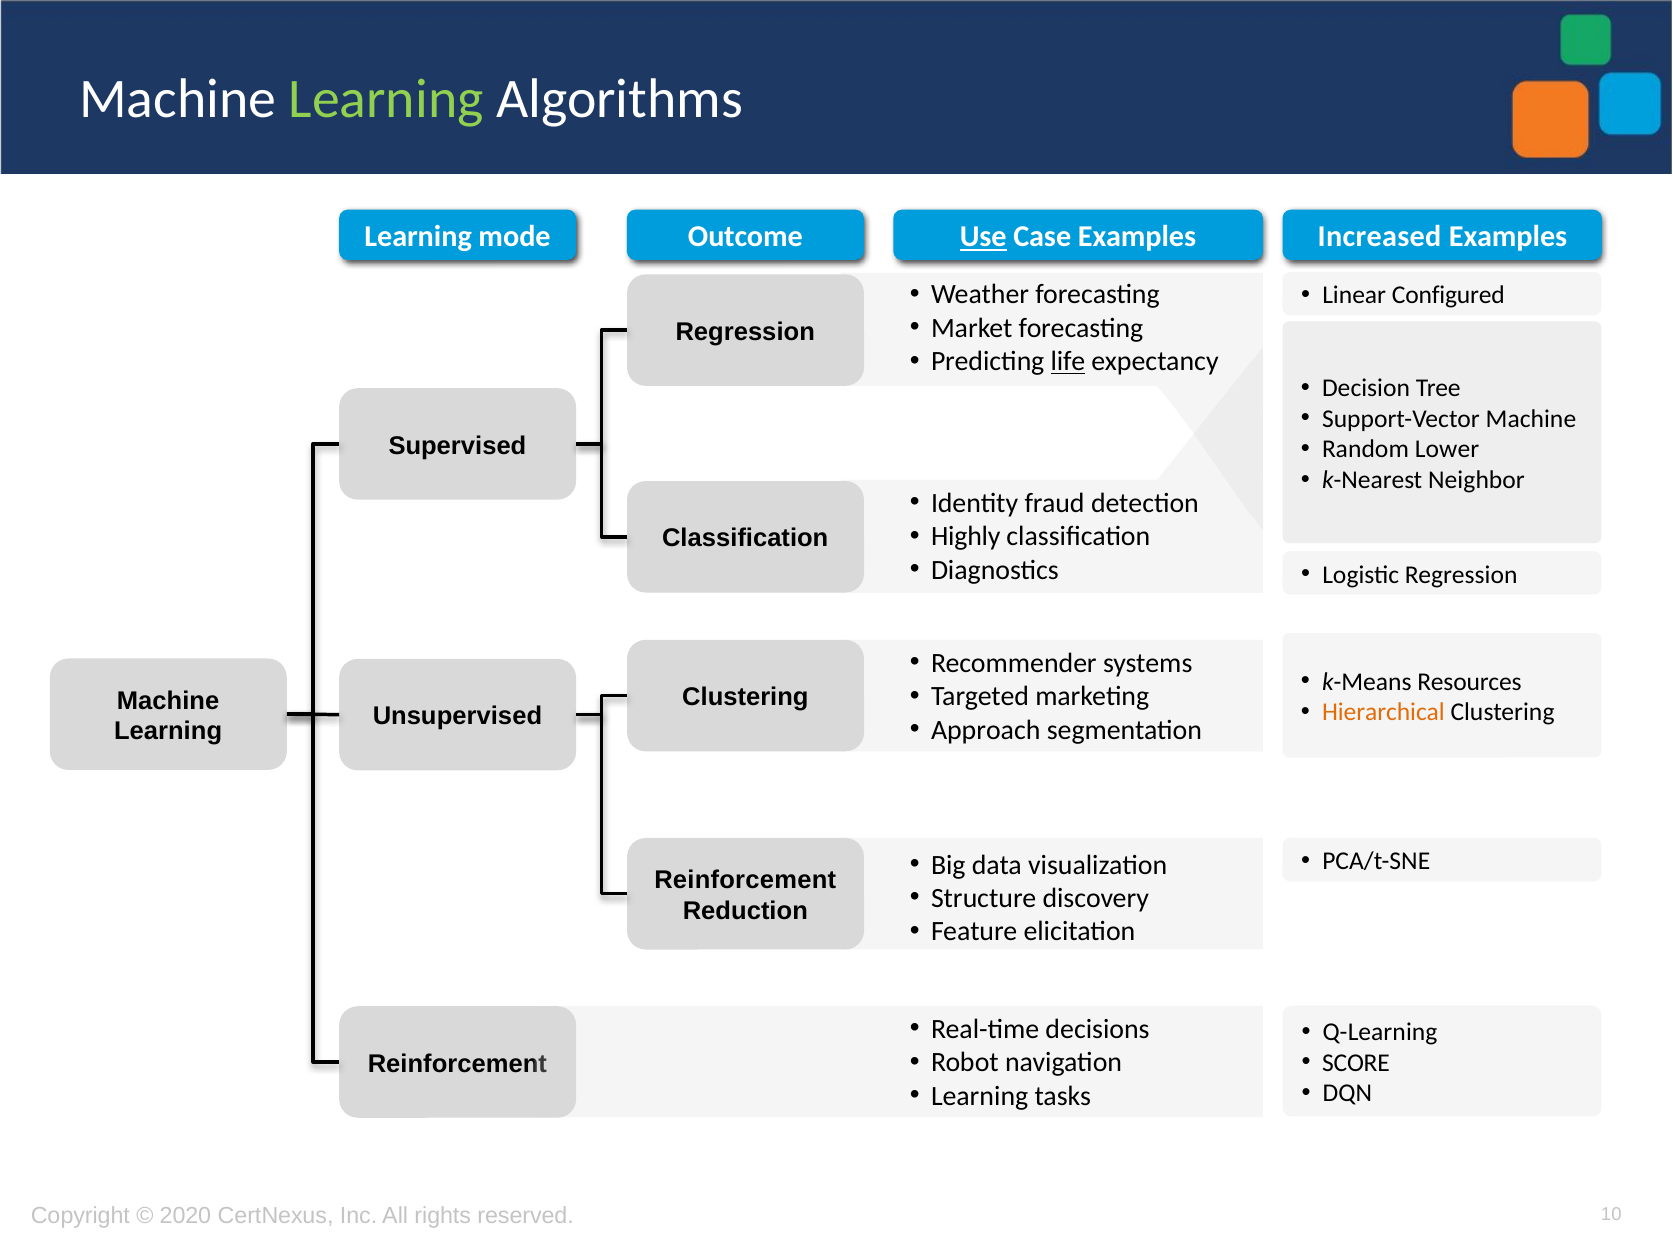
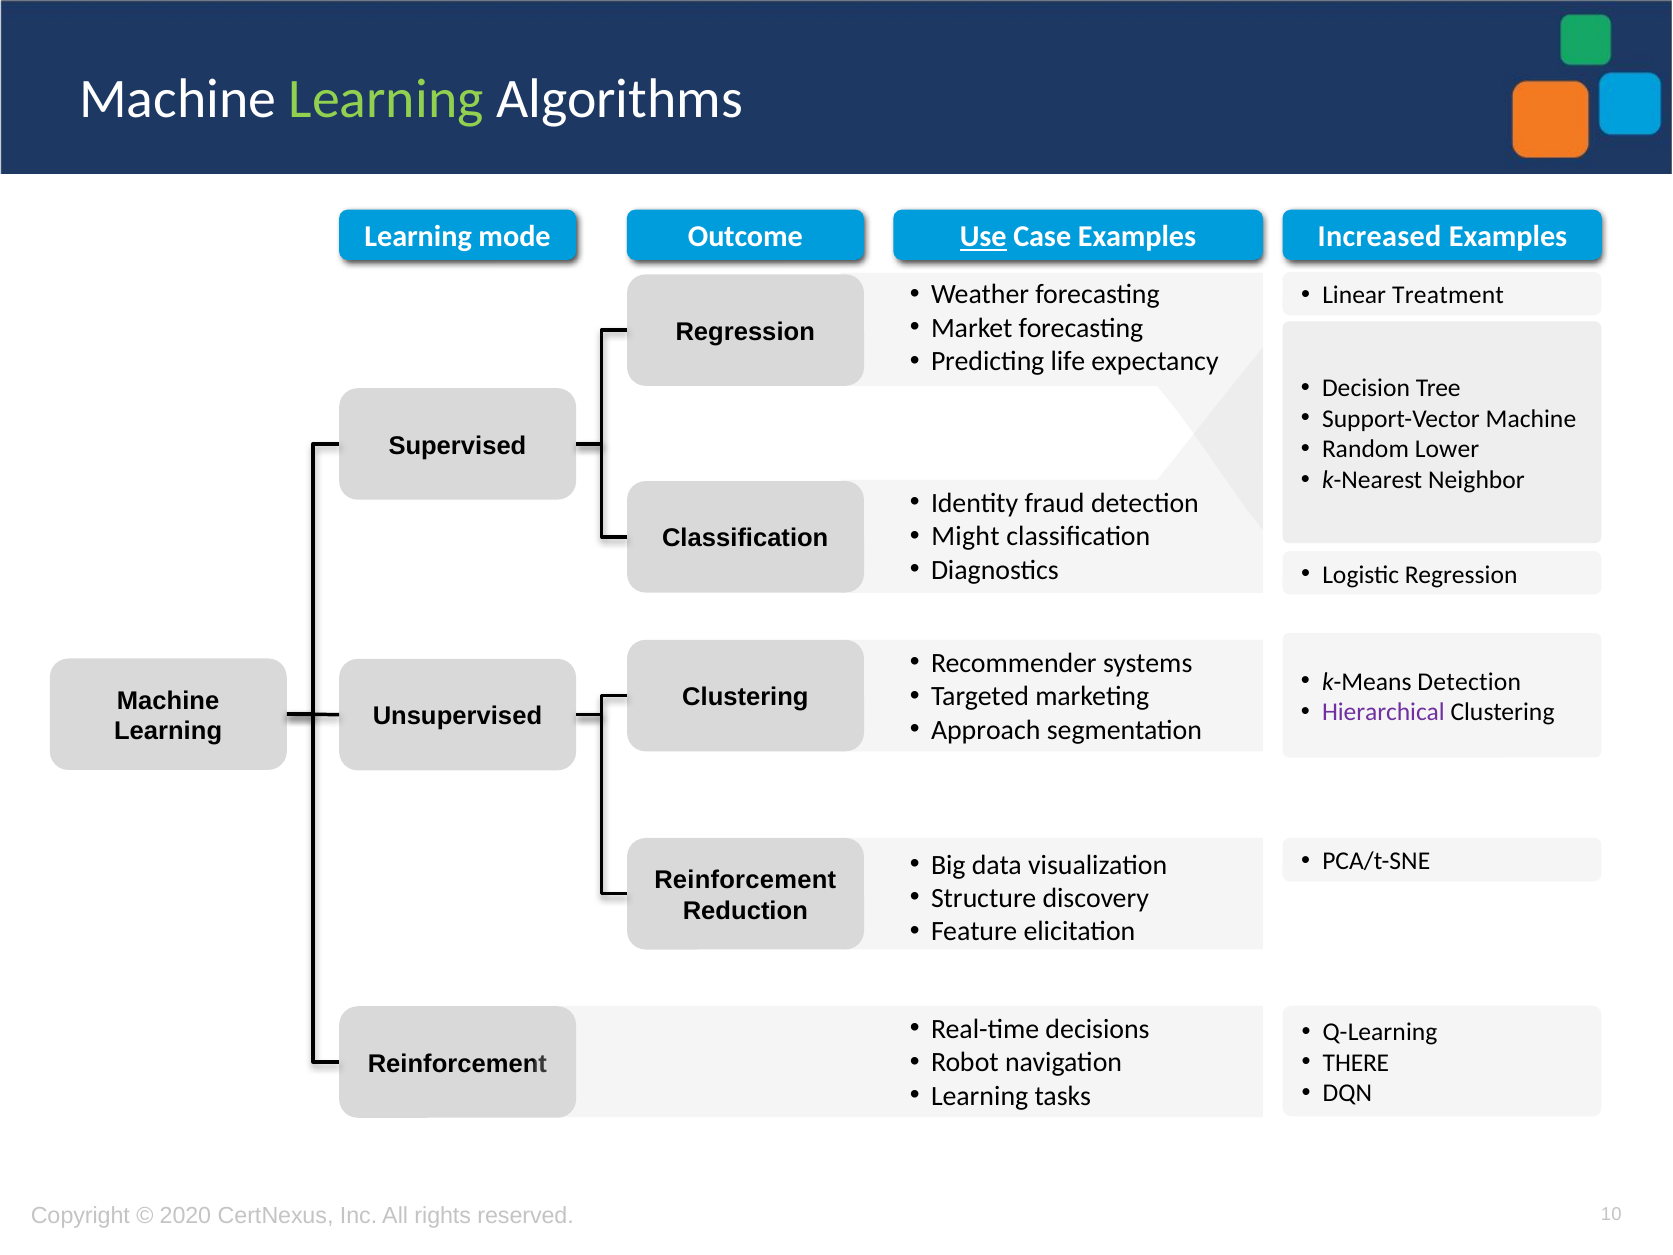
Configured: Configured -> Treatment
life underline: present -> none
Highly: Highly -> Might
k-Means Resources: Resources -> Detection
Hierarchical colour: orange -> purple
SCORE: SCORE -> THERE
